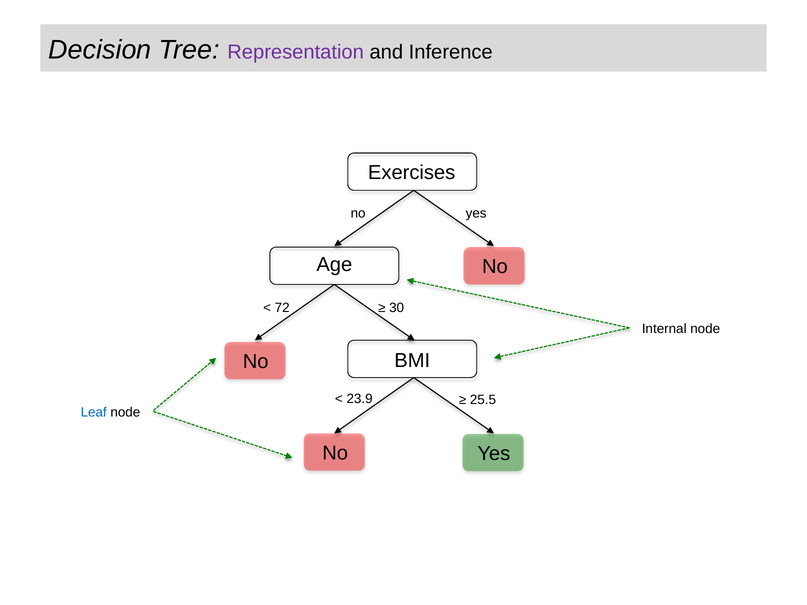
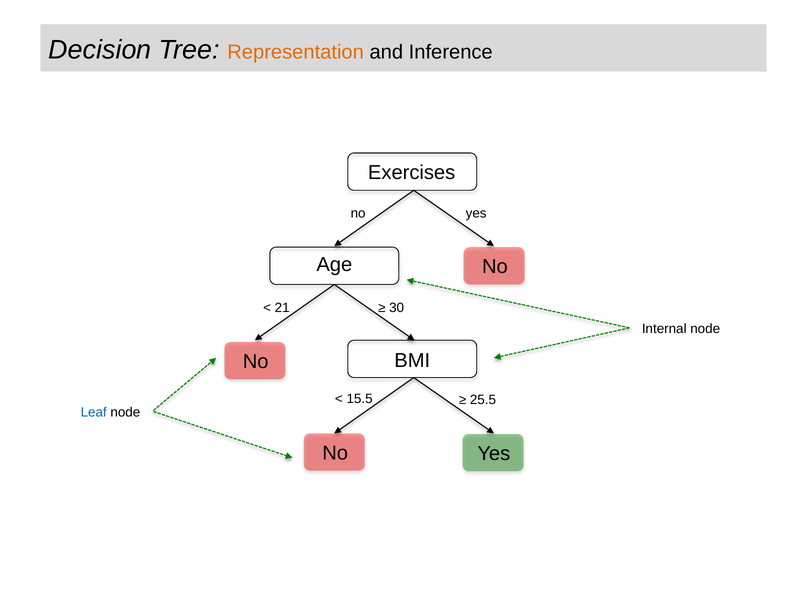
Representation colour: purple -> orange
72: 72 -> 21
23.9: 23.9 -> 15.5
